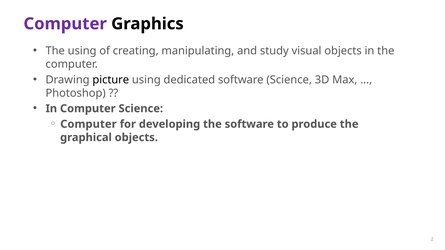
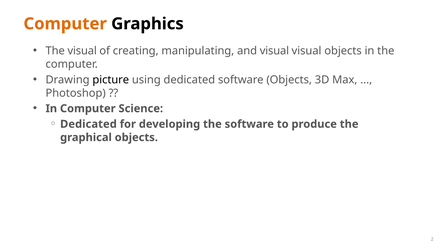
Computer at (65, 24) colour: purple -> orange
The using: using -> visual
and study: study -> visual
software Science: Science -> Objects
Computer at (88, 124): Computer -> Dedicated
